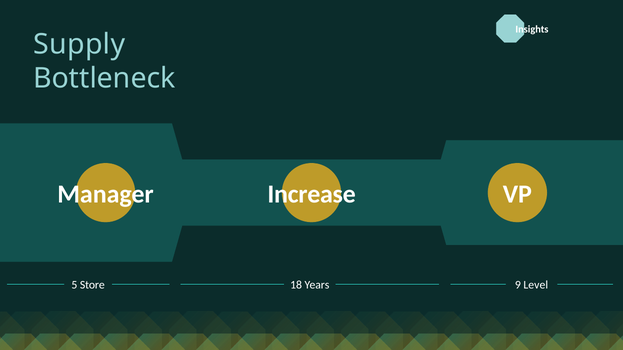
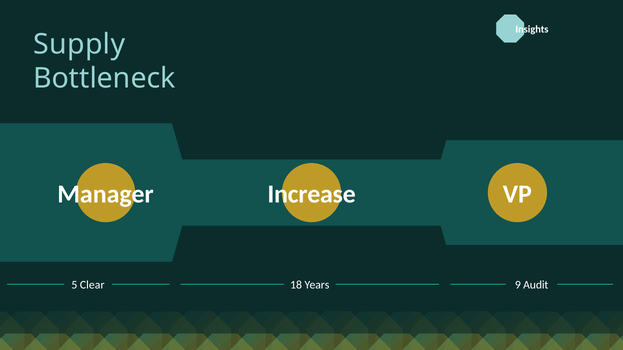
Store: Store -> Clear
Level: Level -> Audit
